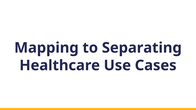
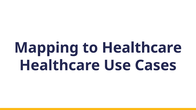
to Separating: Separating -> Healthcare
